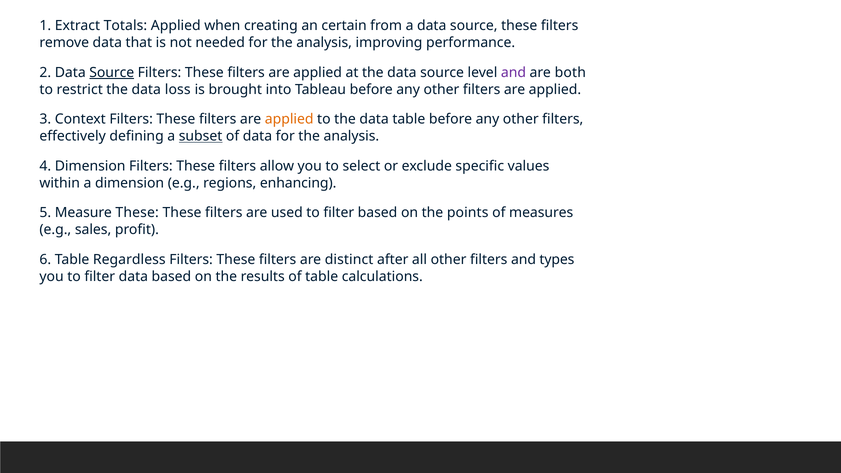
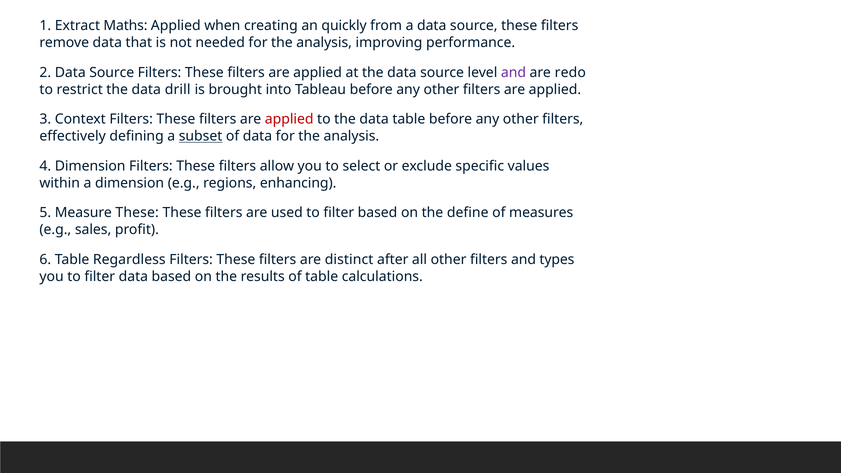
Totals: Totals -> Maths
certain: certain -> quickly
Source at (112, 73) underline: present -> none
both: both -> redo
loss: loss -> drill
applied at (289, 119) colour: orange -> red
points: points -> define
